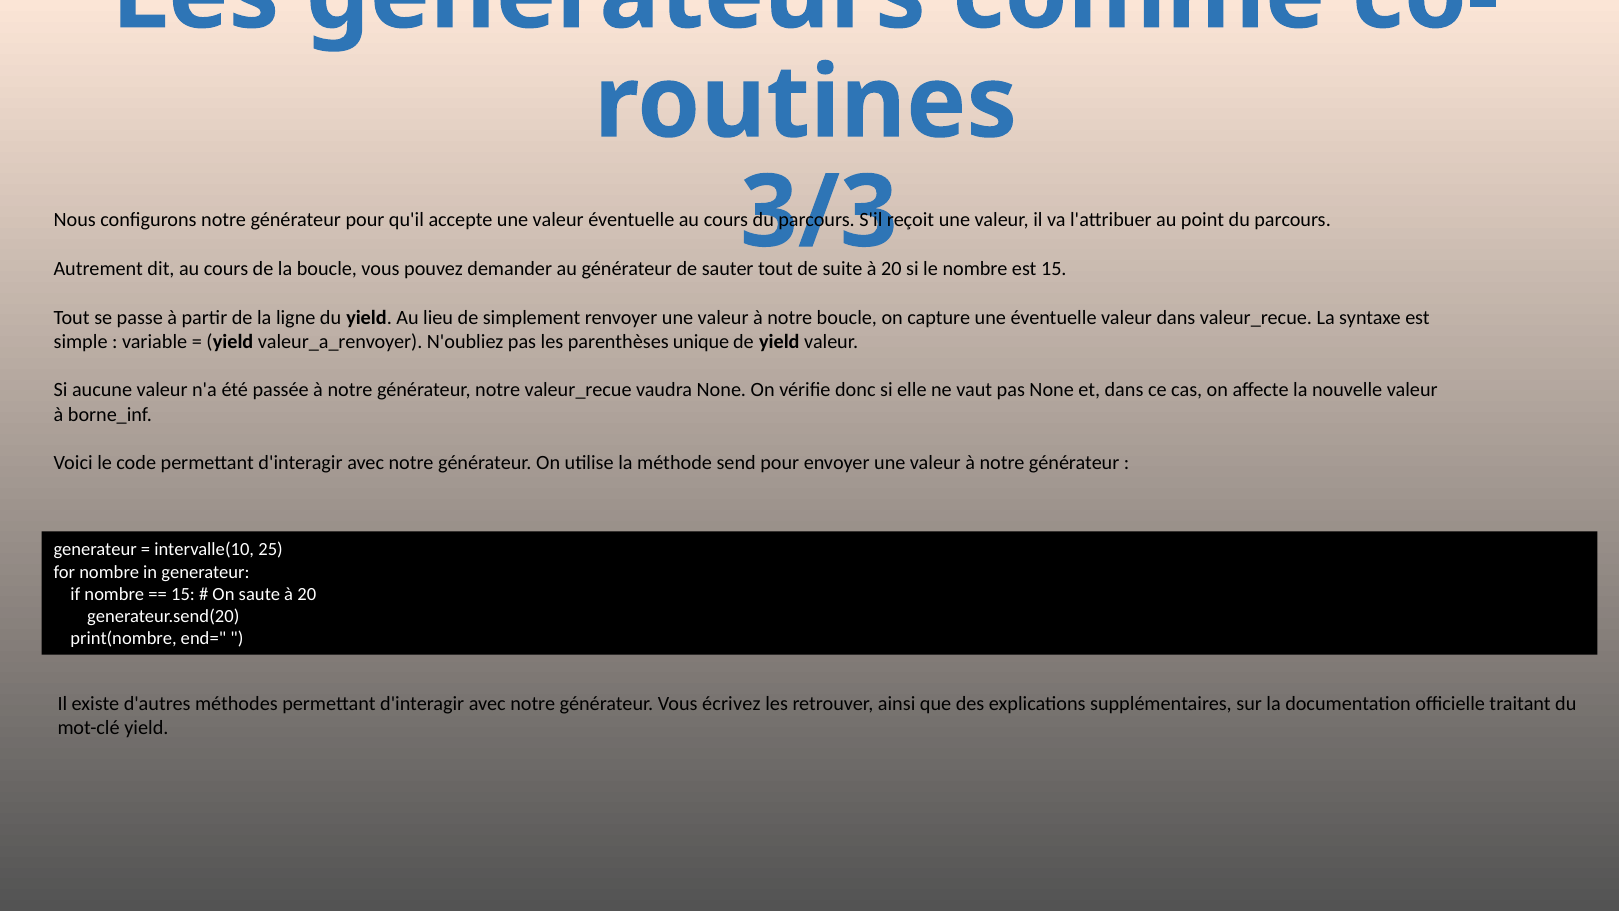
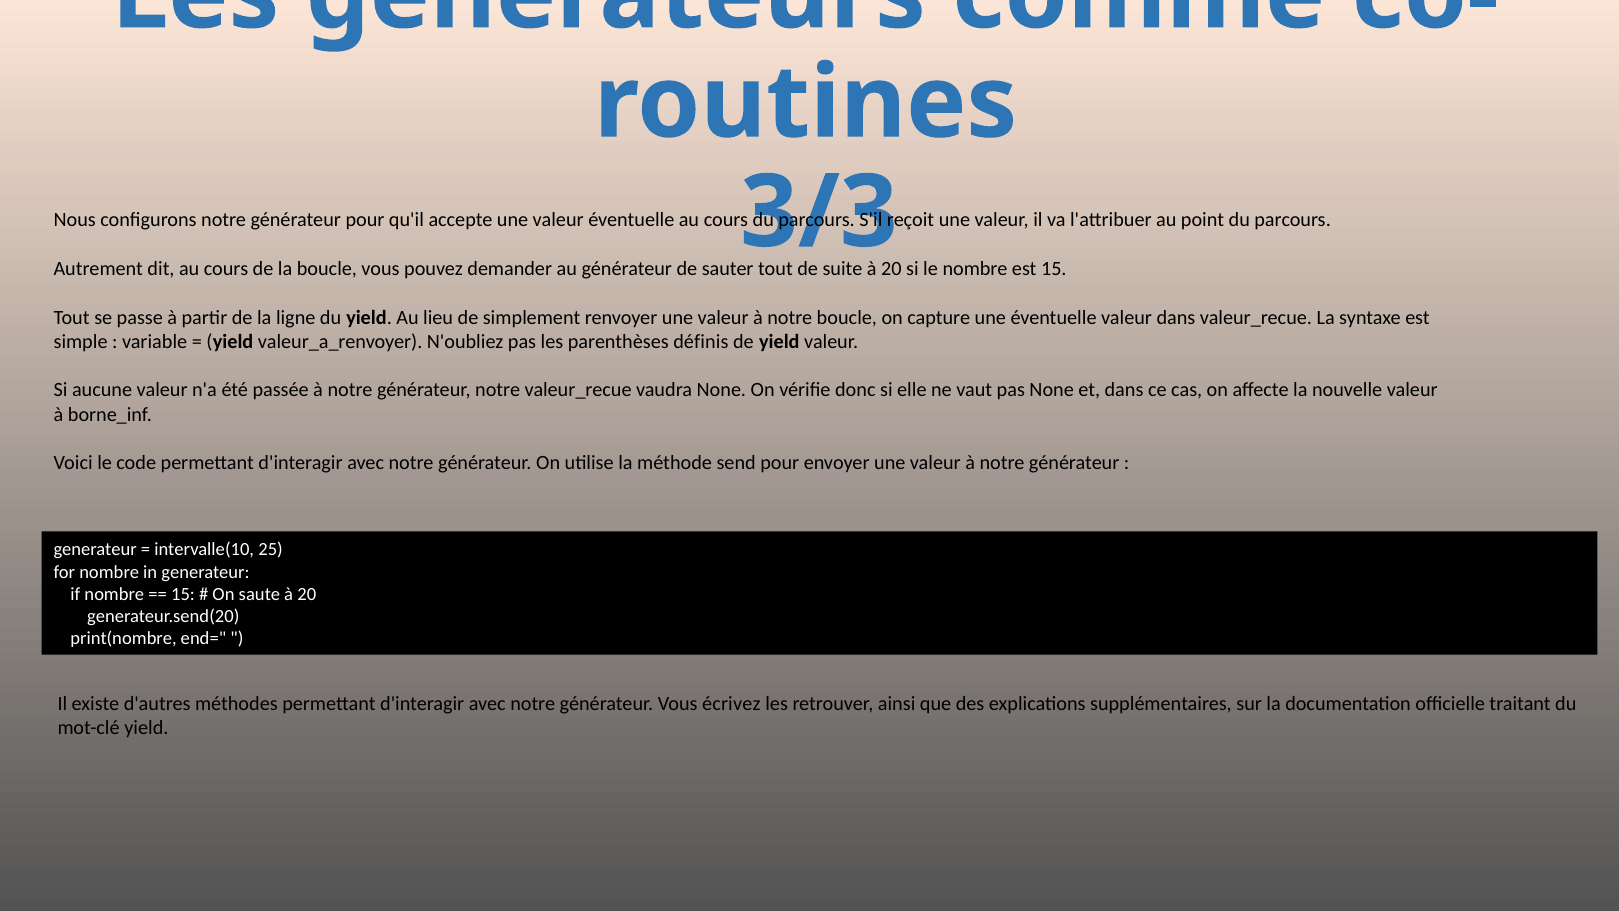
unique: unique -> définis
